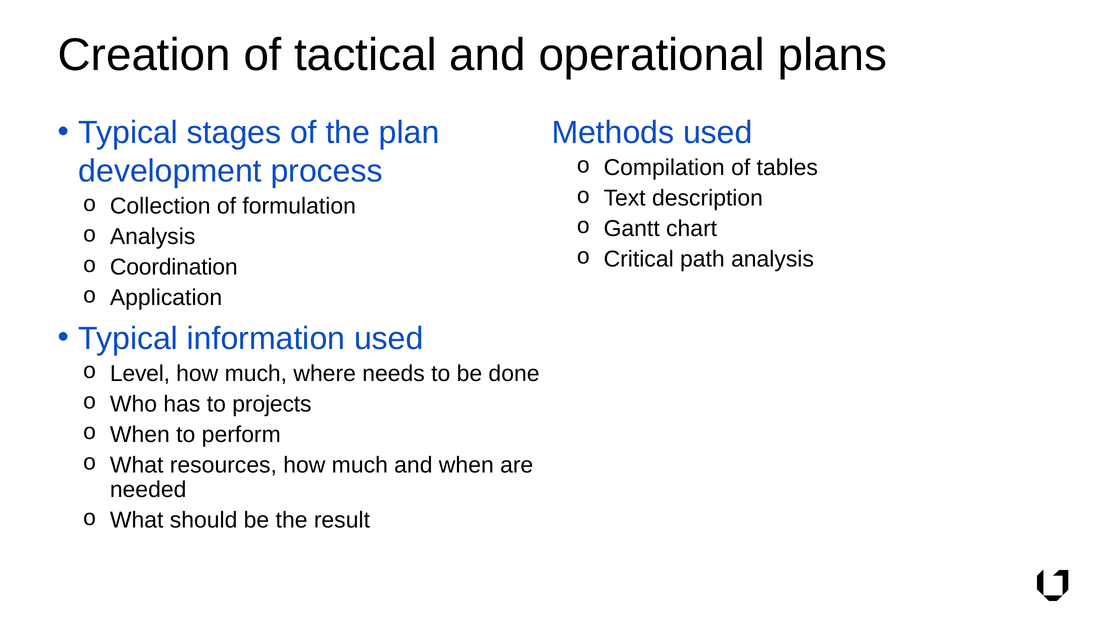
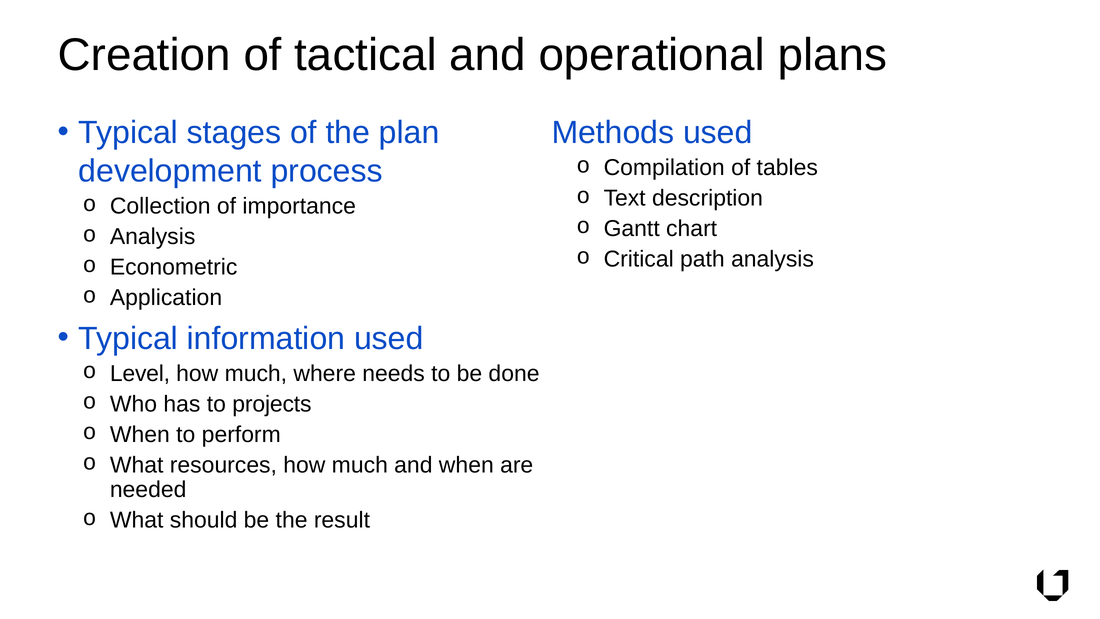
formulation: formulation -> importance
Coordination: Coordination -> Econometric
